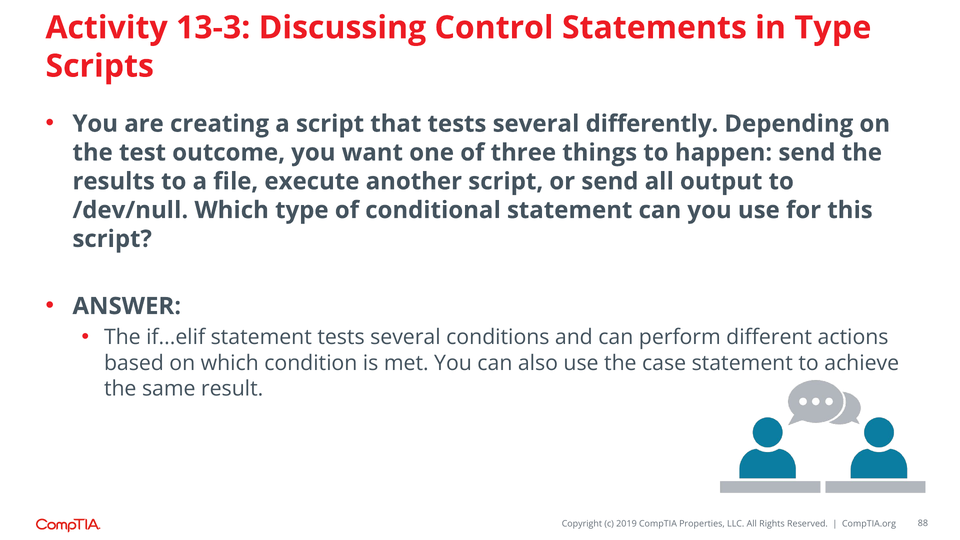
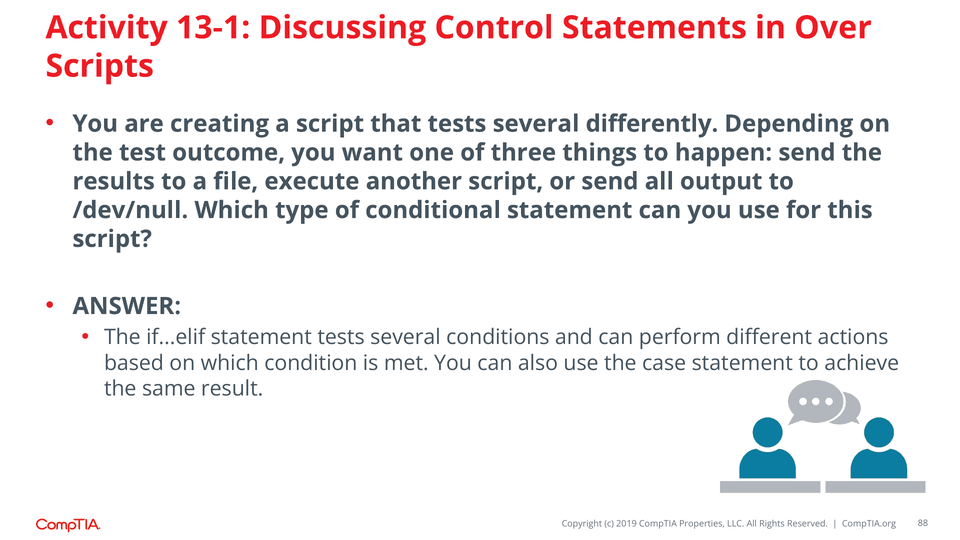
13-3: 13-3 -> 13-1
in Type: Type -> Over
